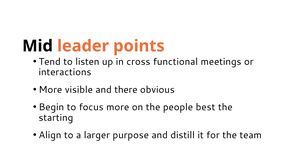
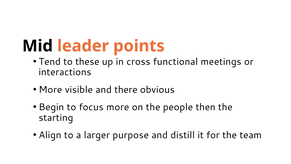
listen: listen -> these
best: best -> then
